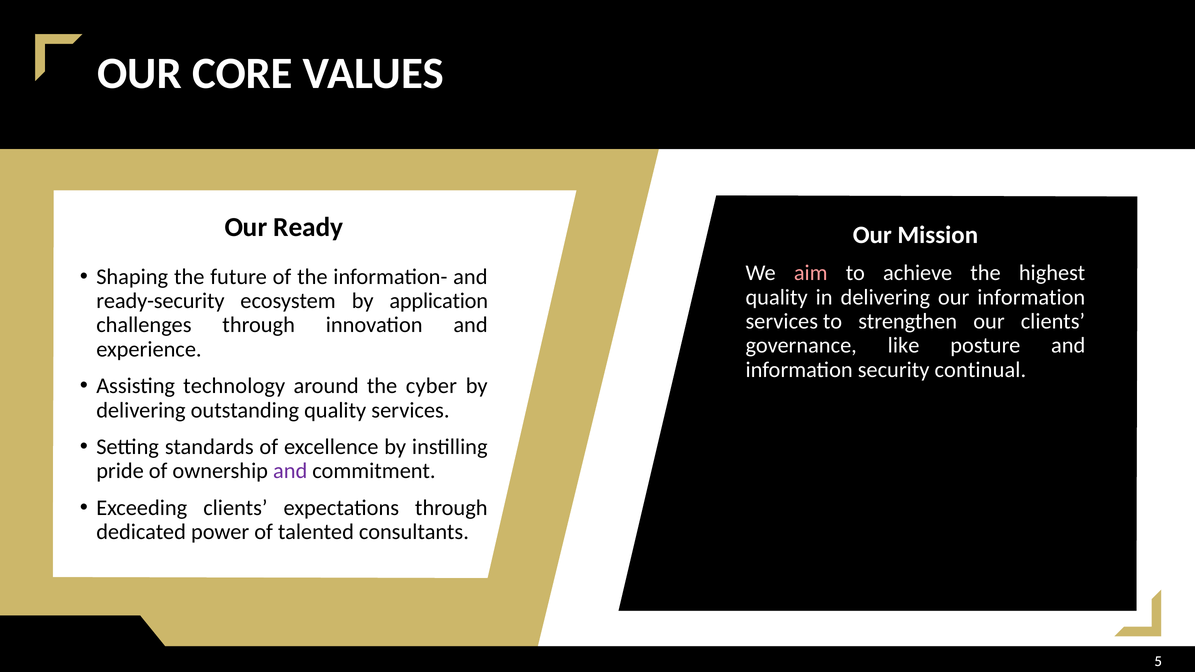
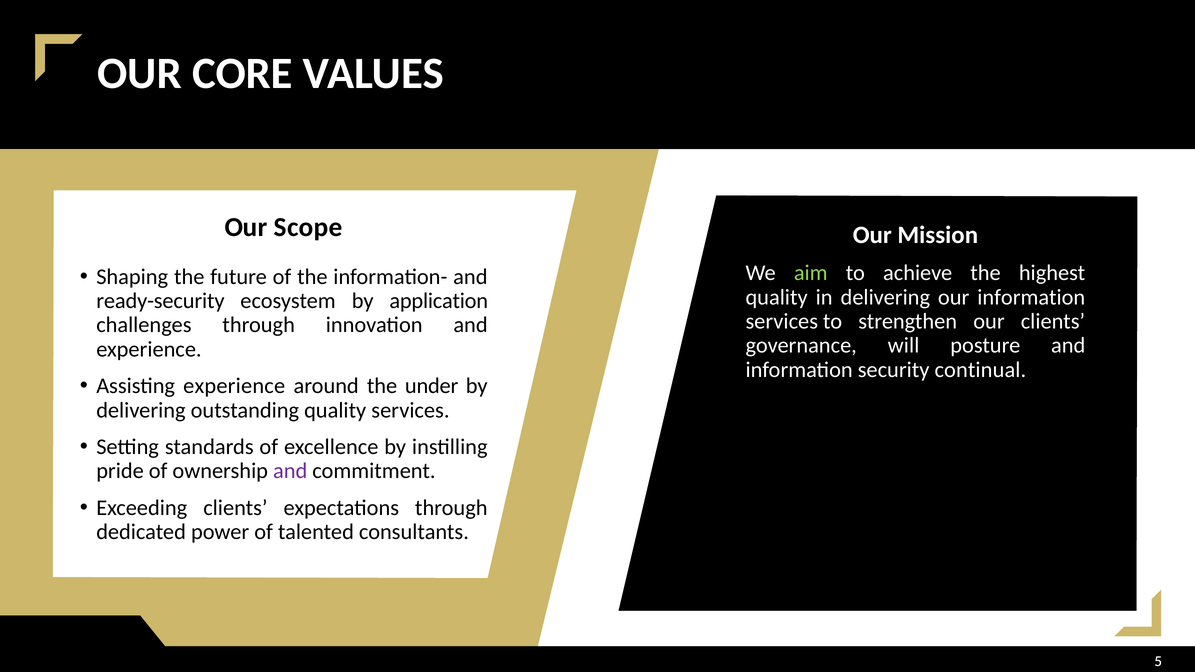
Ready: Ready -> Scope
aim colour: pink -> light green
like: like -> will
Assisting technology: technology -> experience
cyber: cyber -> under
